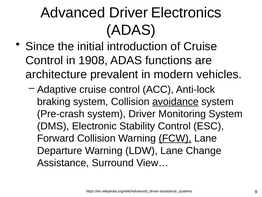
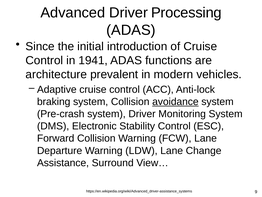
Electronics: Electronics -> Processing
1908: 1908 -> 1941
FCW underline: present -> none
